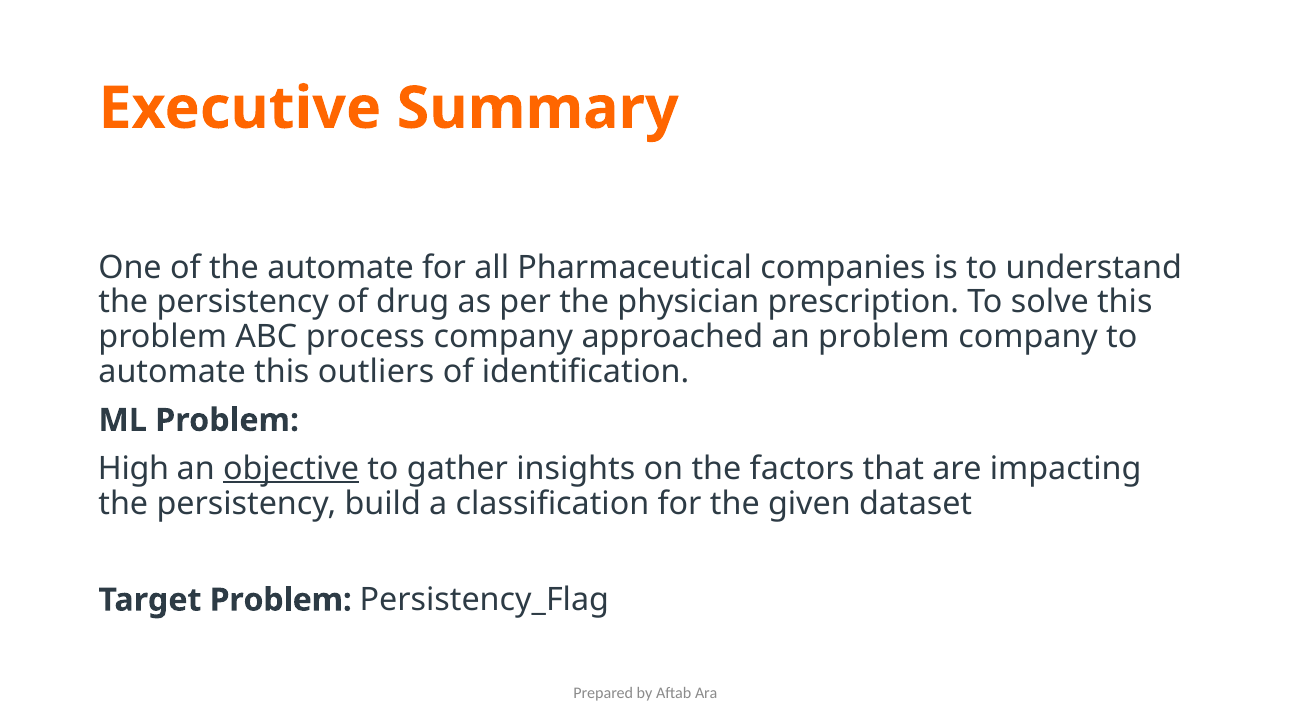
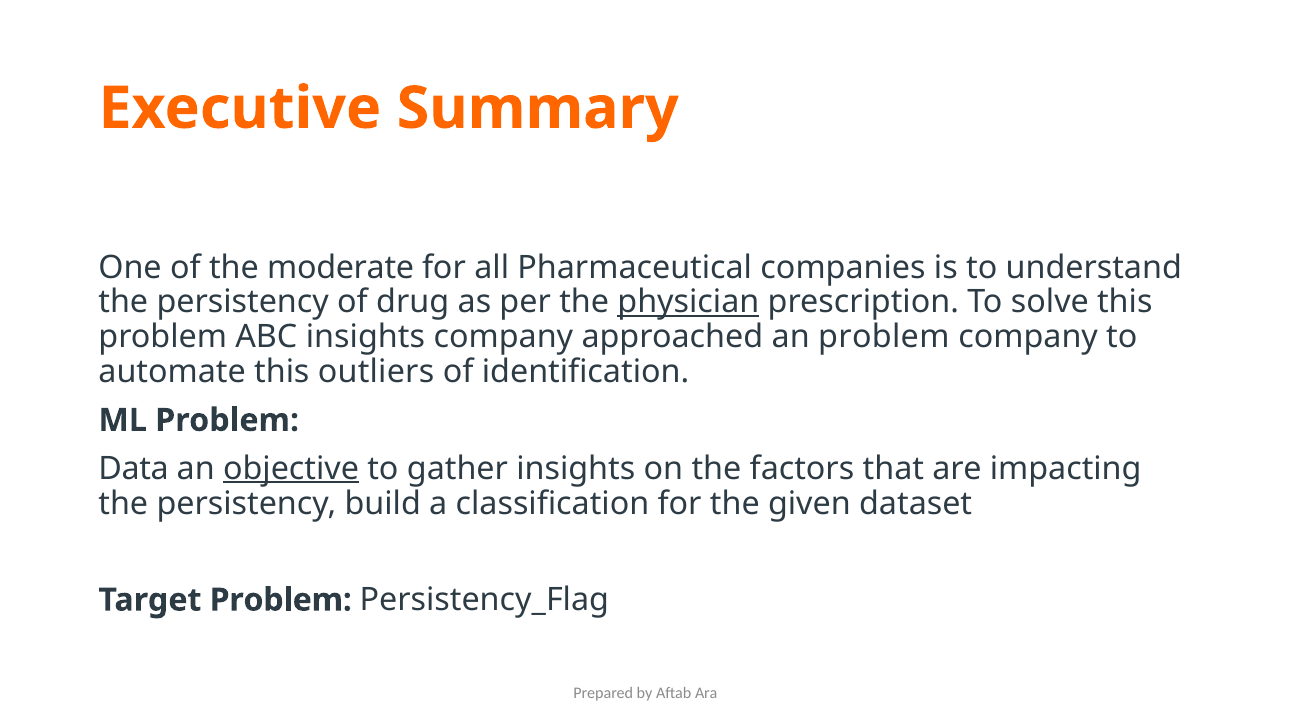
the automate: automate -> moderate
physician underline: none -> present
ABC process: process -> insights
High: High -> Data
